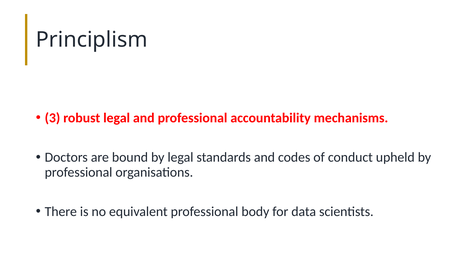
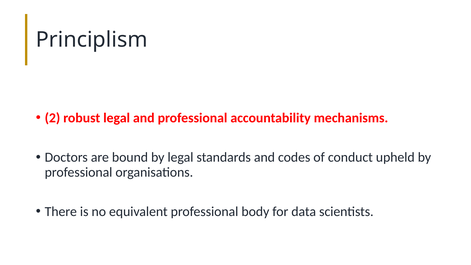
3: 3 -> 2
